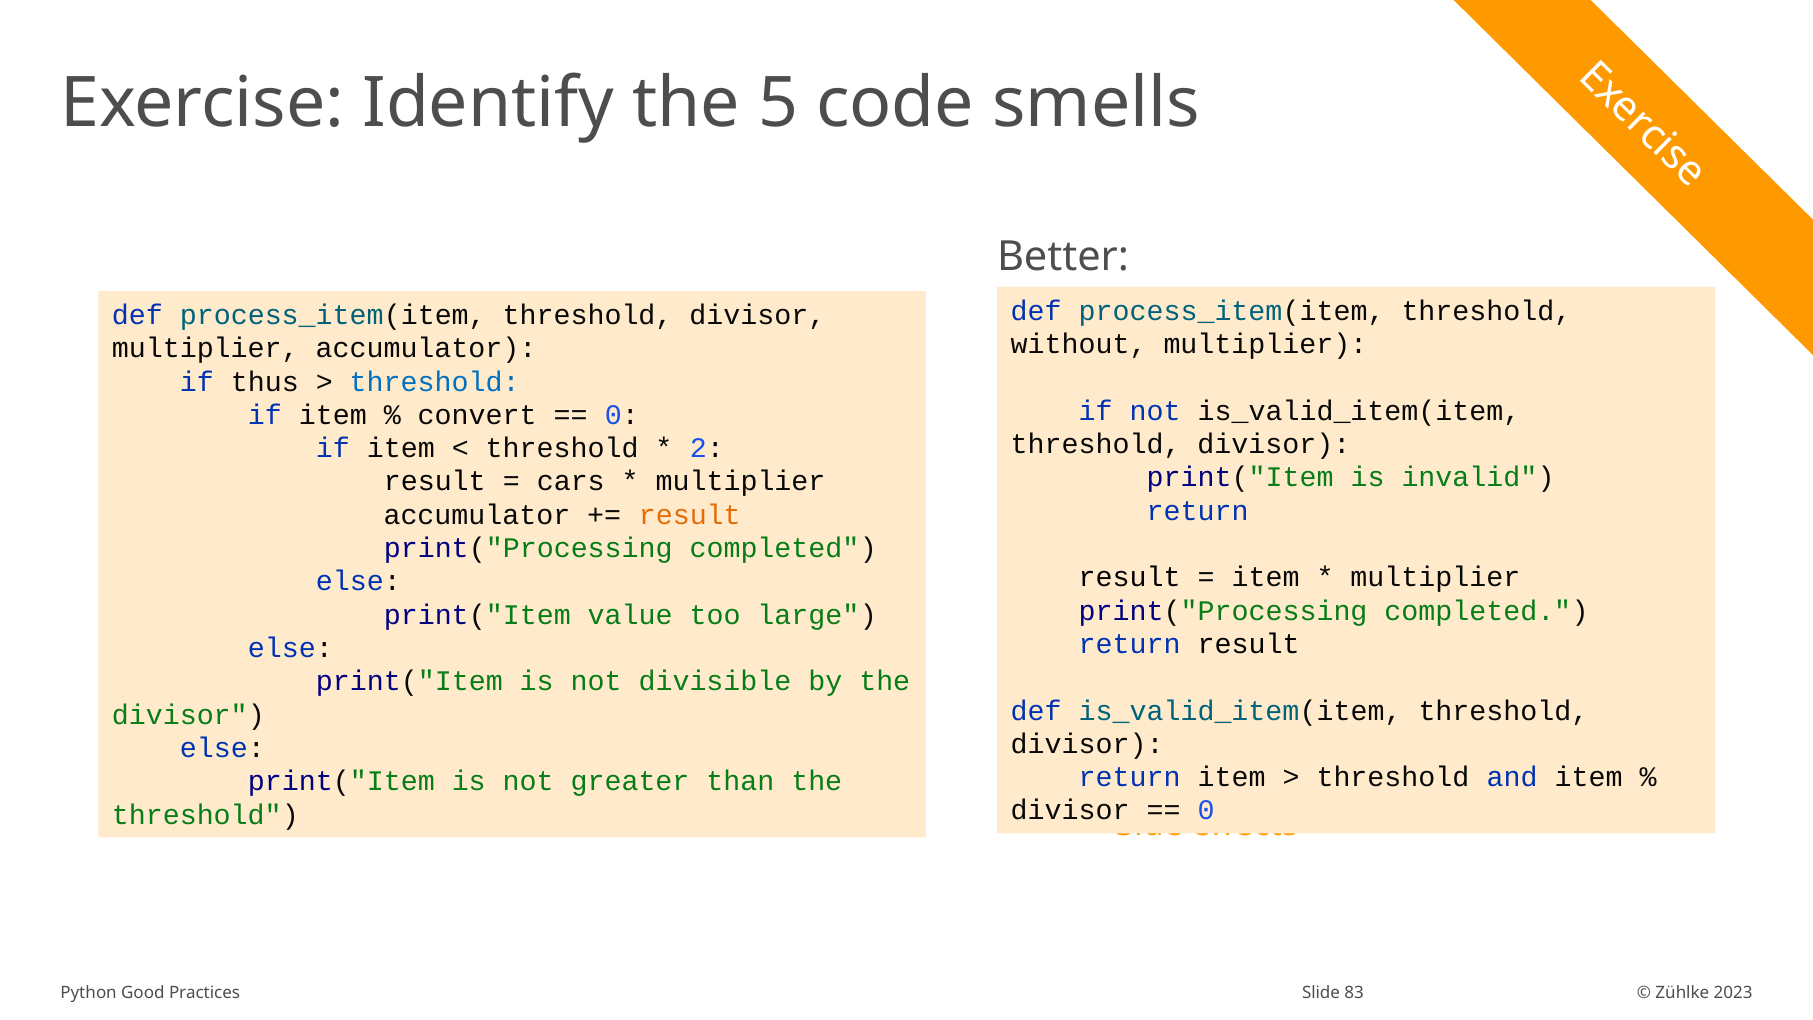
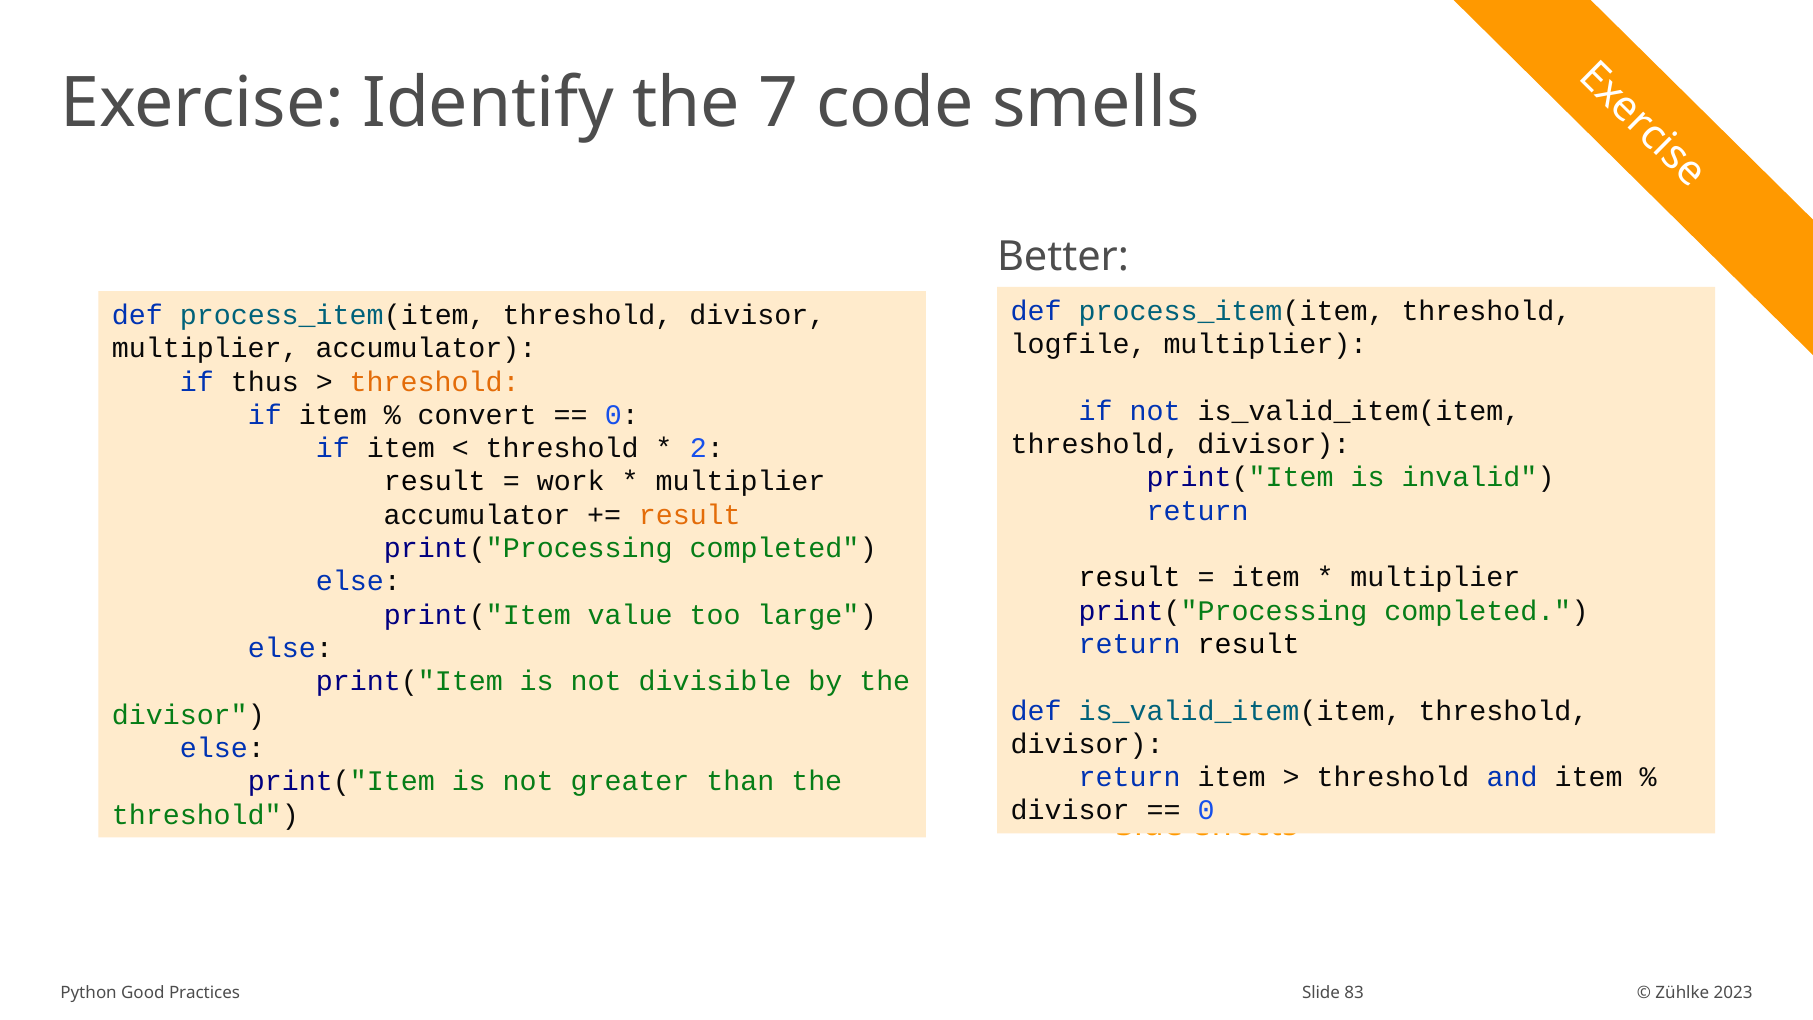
5: 5 -> 7
without: without -> logfile
threshold at (435, 382) colour: blue -> orange
cars: cars -> work
